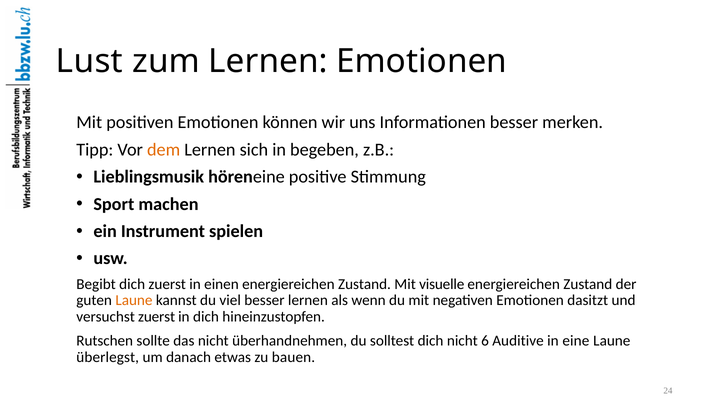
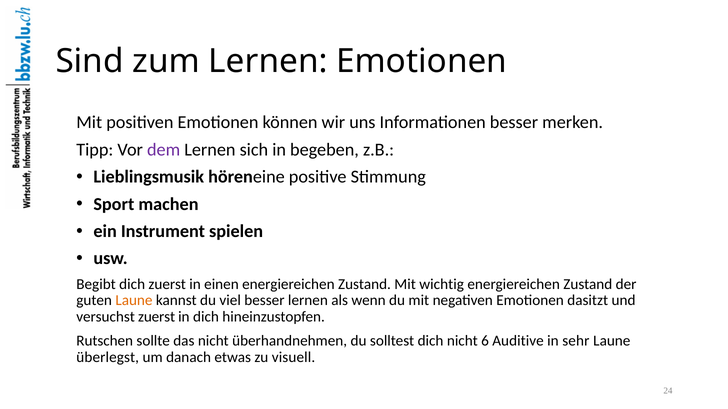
Lust: Lust -> Sind
dem colour: orange -> purple
visuelle: visuelle -> wichtig
eine: eine -> sehr
bauen: bauen -> visuell
